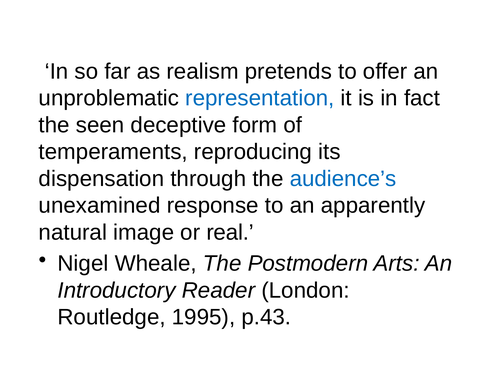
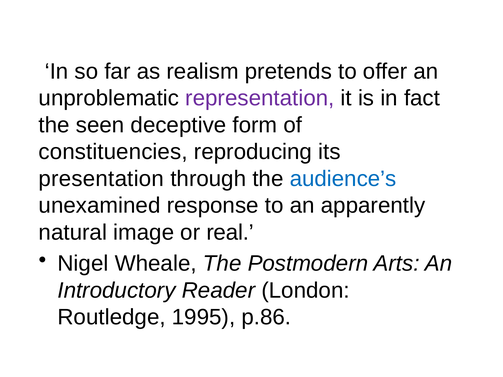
representation colour: blue -> purple
temperaments: temperaments -> constituencies
dispensation: dispensation -> presentation
p.43: p.43 -> p.86
